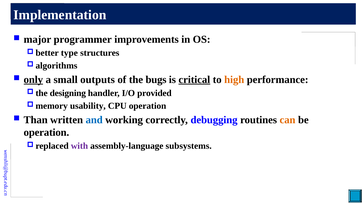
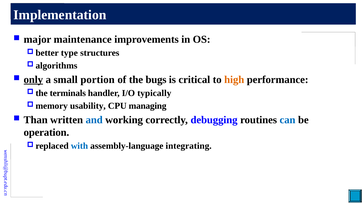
programmer: programmer -> maintenance
outputs: outputs -> portion
critical underline: present -> none
designing: designing -> terminals
provided: provided -> typically
CPU operation: operation -> managing
can colour: orange -> blue
with colour: purple -> blue
subsystems: subsystems -> integrating
